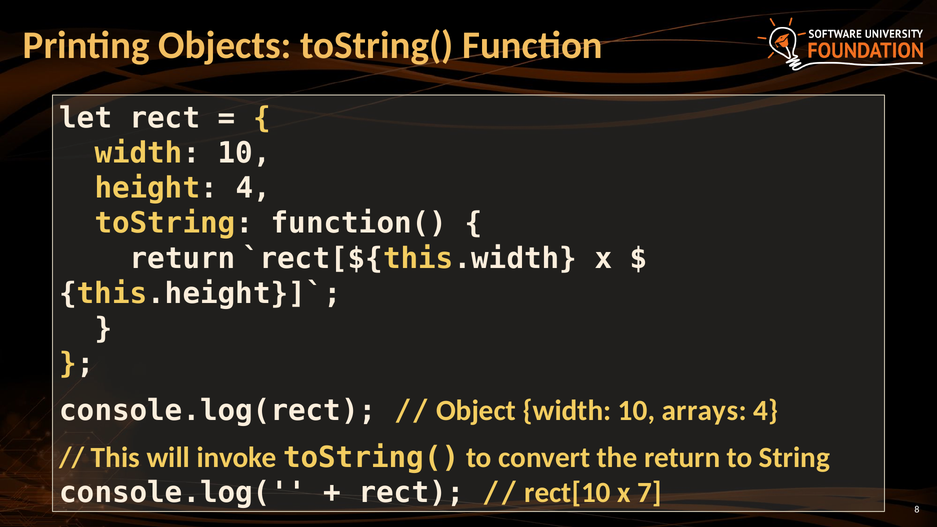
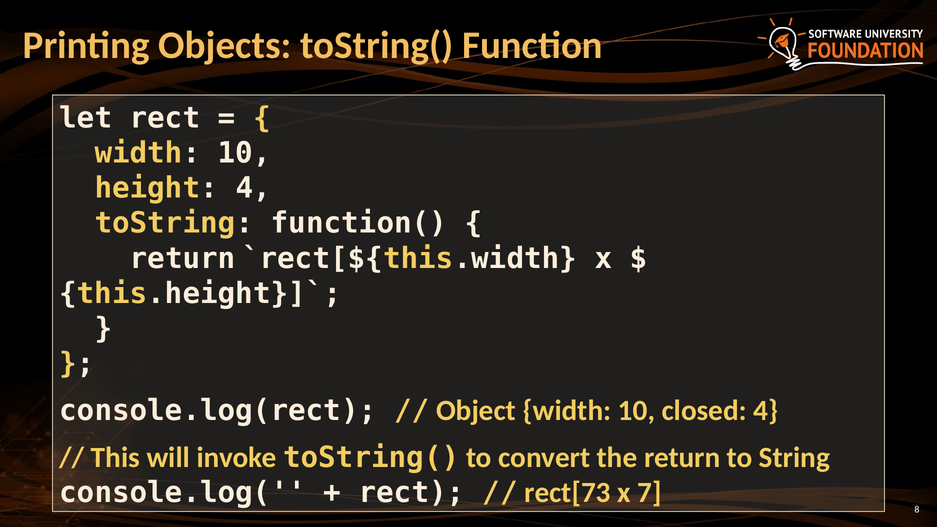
arrays: arrays -> closed
rect[10: rect[10 -> rect[73
